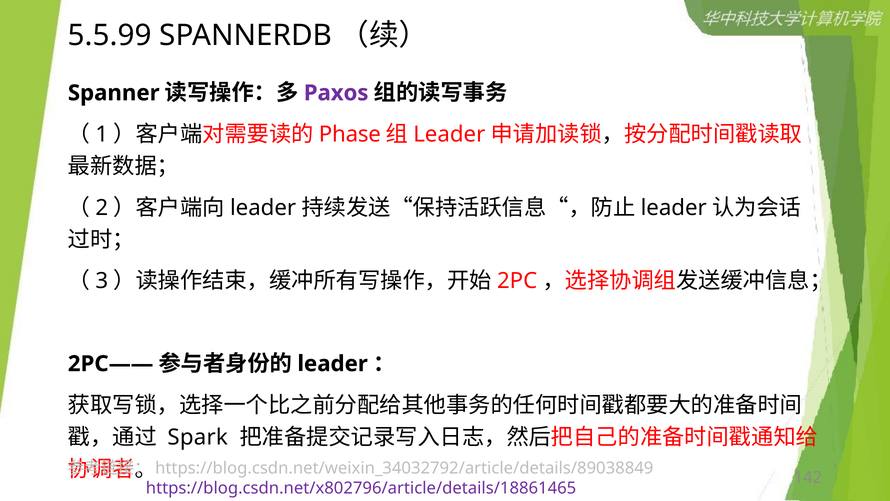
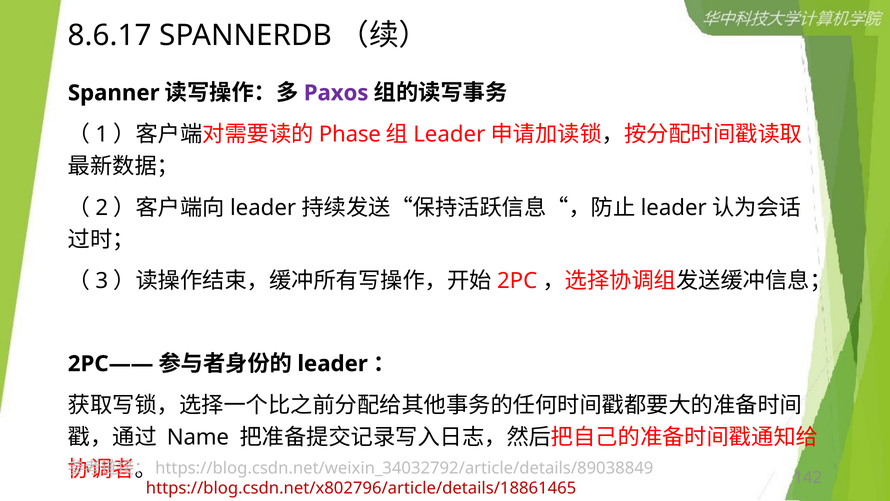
5.5.99: 5.5.99 -> 8.6.17
Spark: Spark -> Name
https://blog.csdn.net/x802796/article/details/18861465 colour: purple -> red
